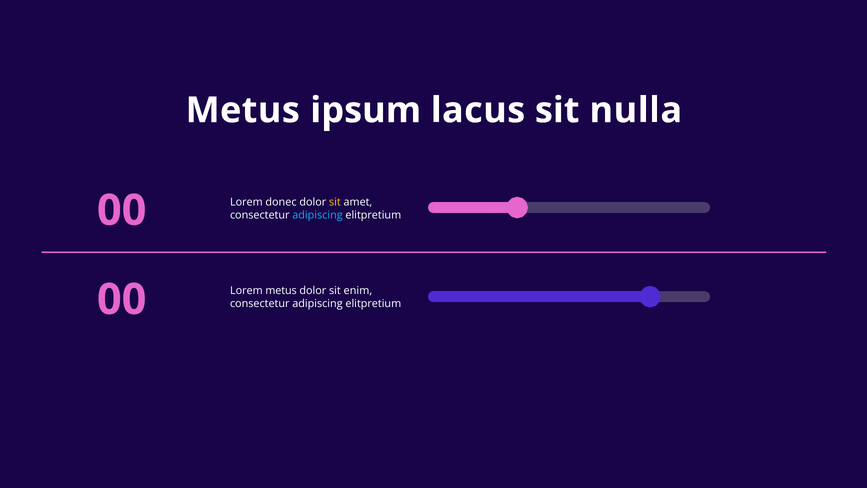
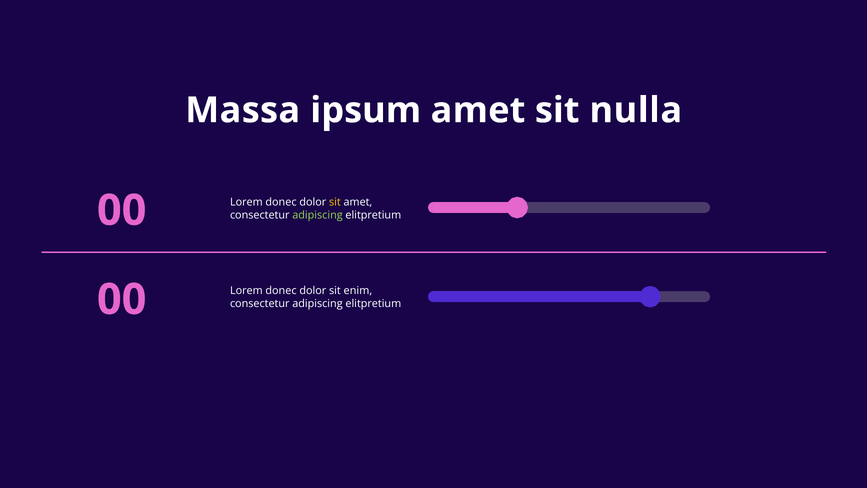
Metus at (243, 110): Metus -> Massa
ipsum lacus: lacus -> amet
adipiscing at (317, 215) colour: light blue -> light green
metus at (281, 291): metus -> donec
